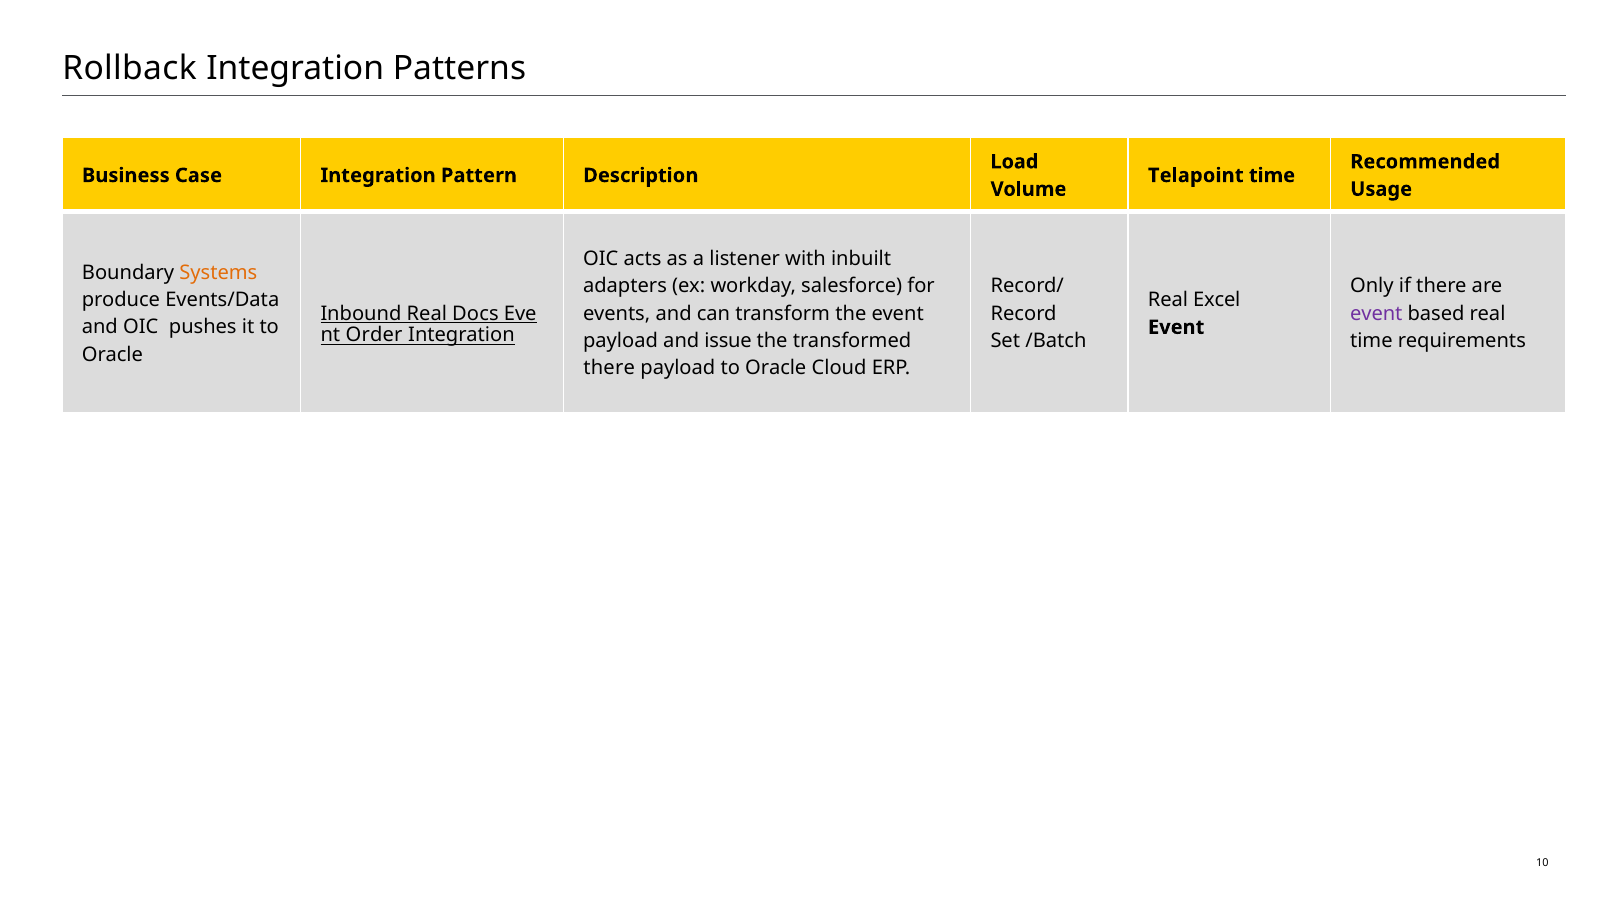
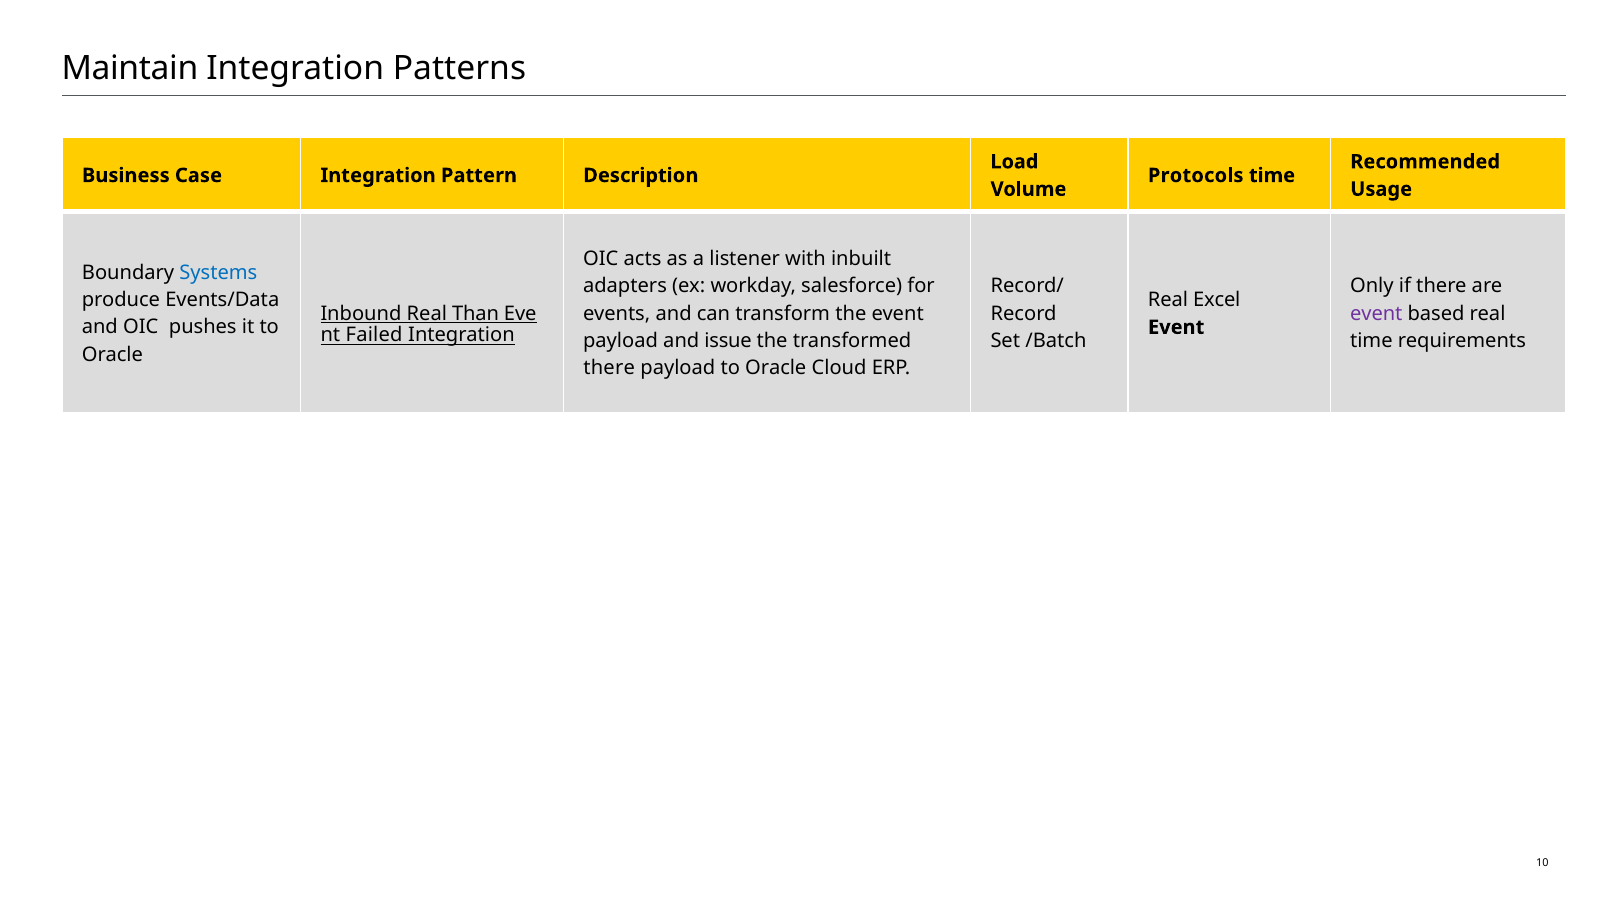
Rollback: Rollback -> Maintain
Telapoint: Telapoint -> Protocols
Systems colour: orange -> blue
Docs: Docs -> Than
Order: Order -> Failed
